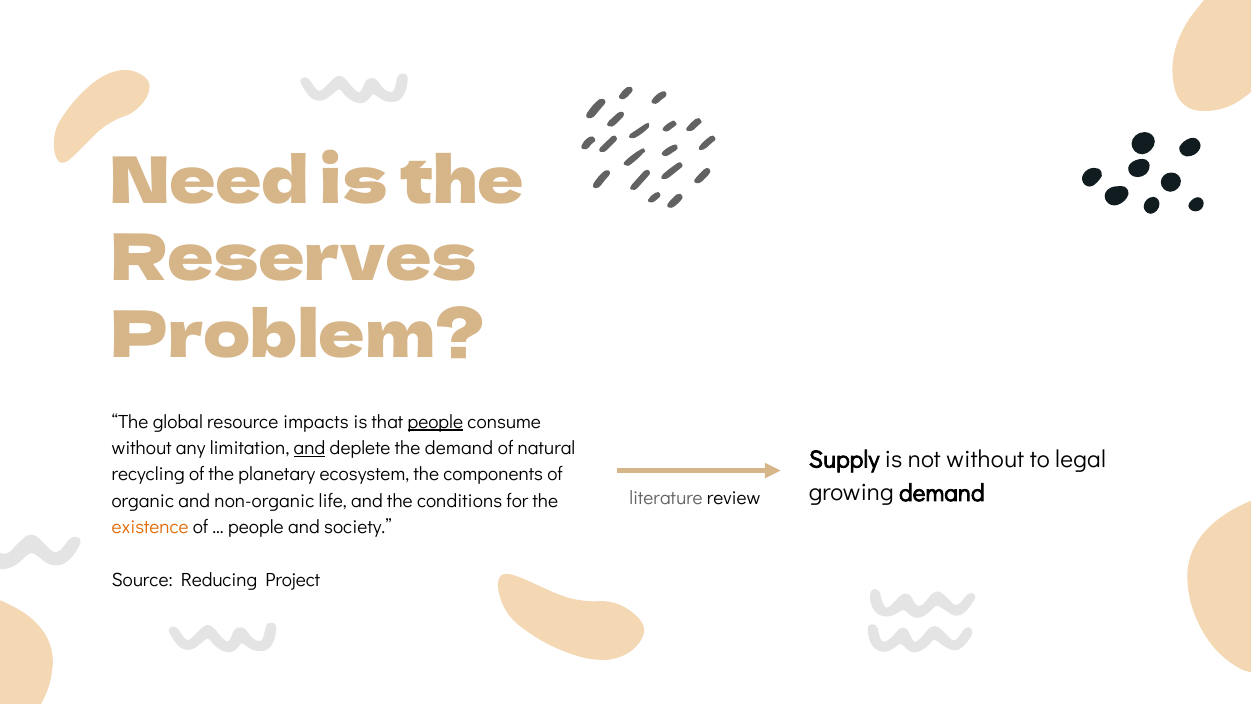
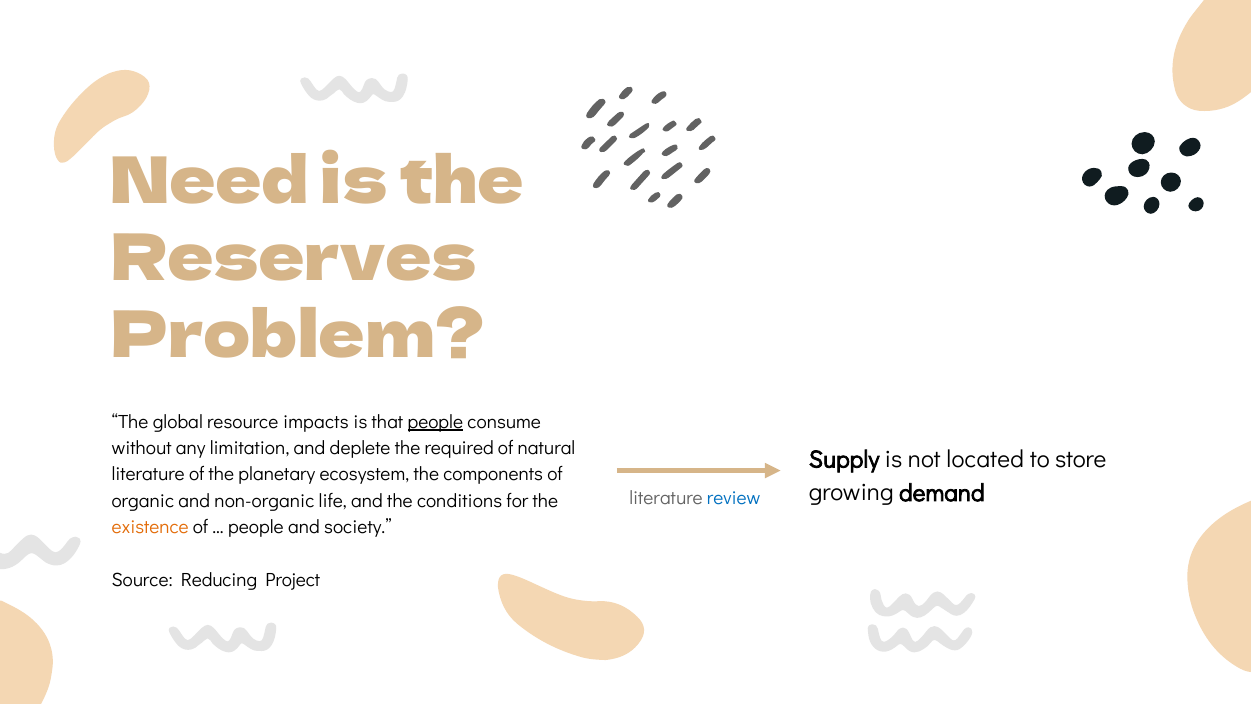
and at (310, 448) underline: present -> none
the demand: demand -> required
not without: without -> located
legal: legal -> store
recycling at (148, 474): recycling -> literature
review colour: black -> blue
